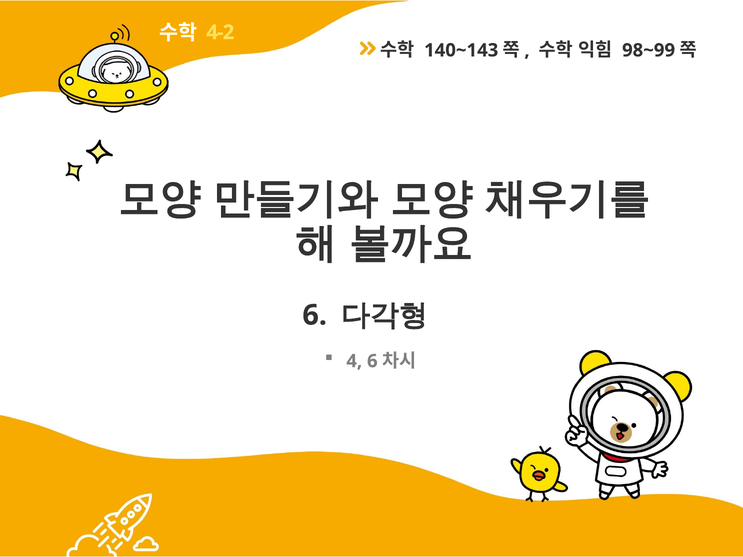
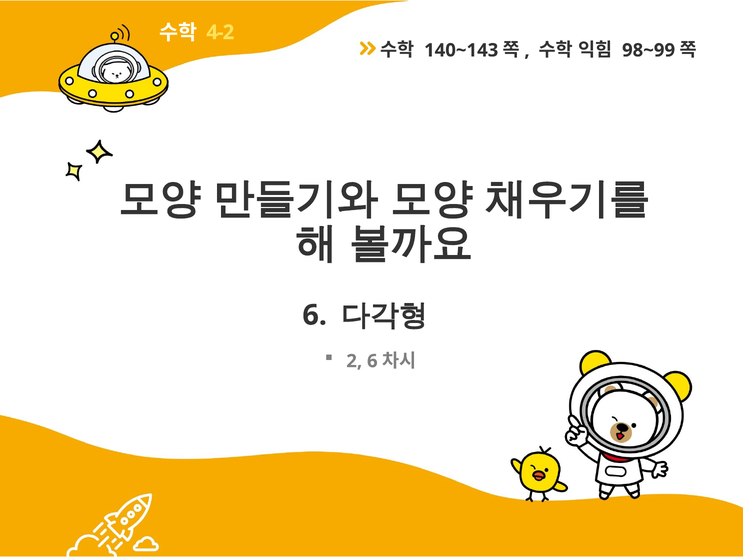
4: 4 -> 2
